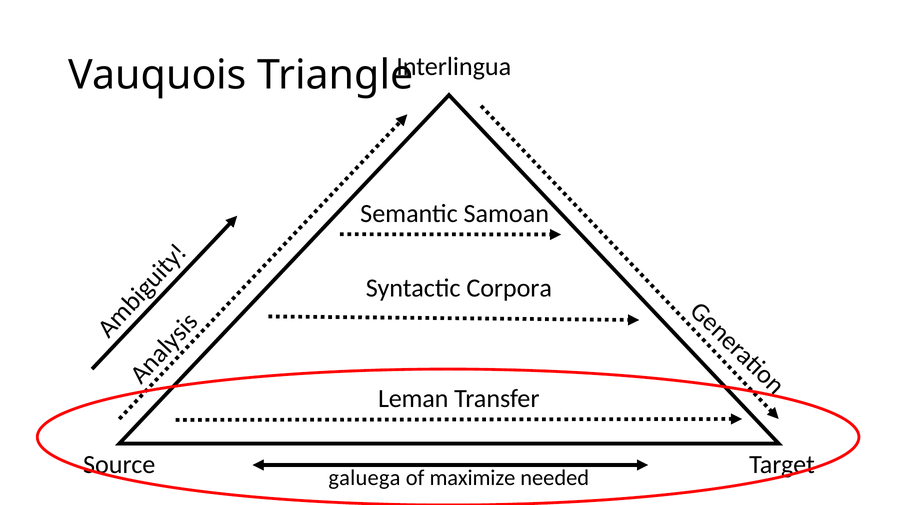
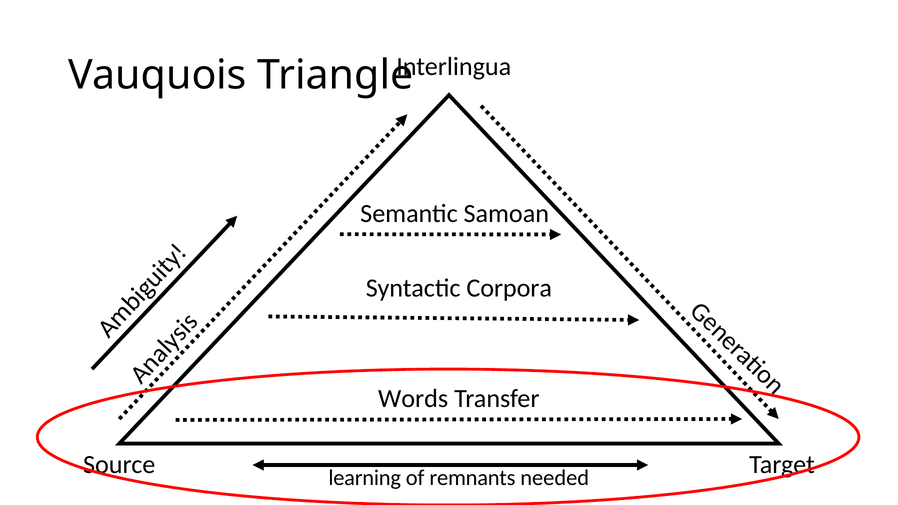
Leman: Leman -> Words
galuega: galuega -> learning
maximize: maximize -> remnants
